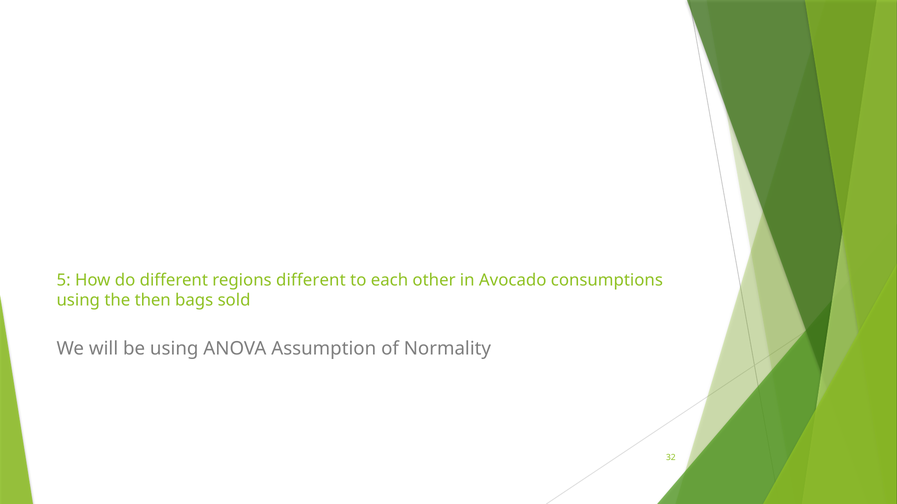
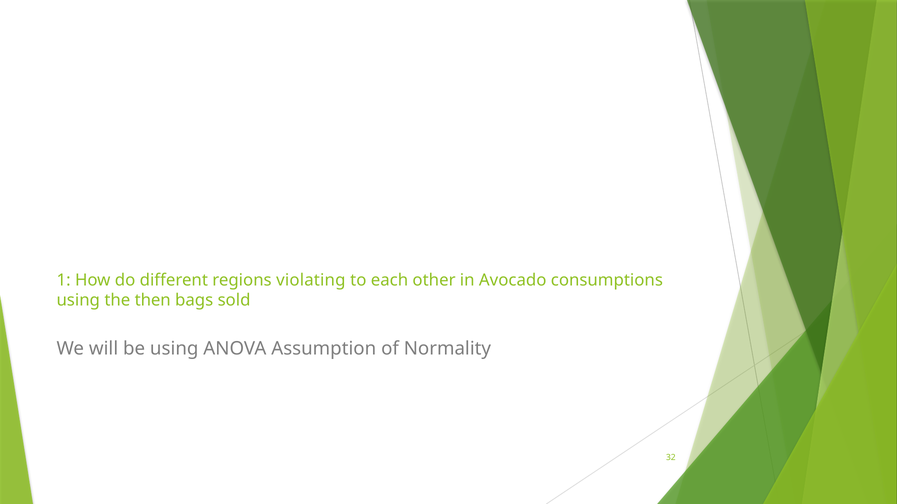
5: 5 -> 1
regions different: different -> violating
